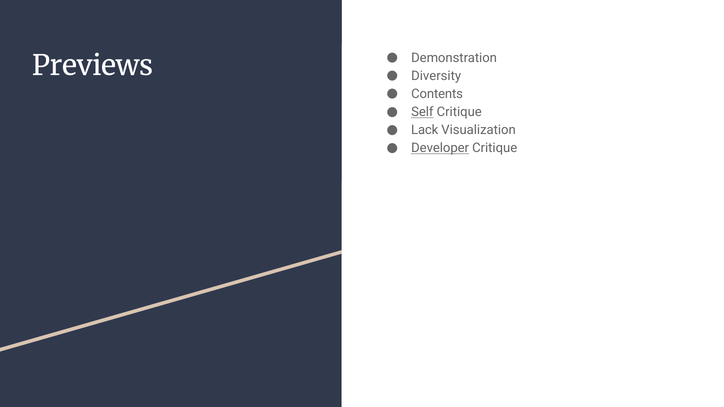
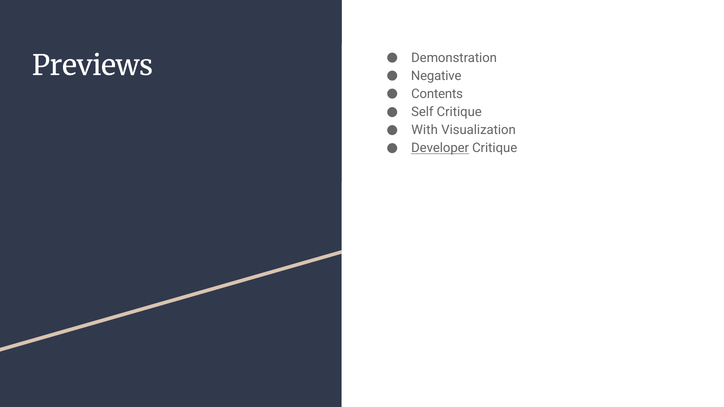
Diversity: Diversity -> Negative
Self underline: present -> none
Lack: Lack -> With
